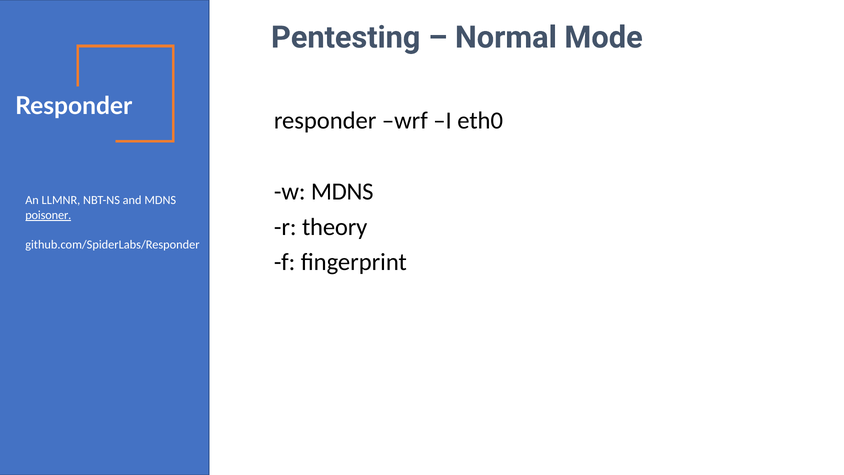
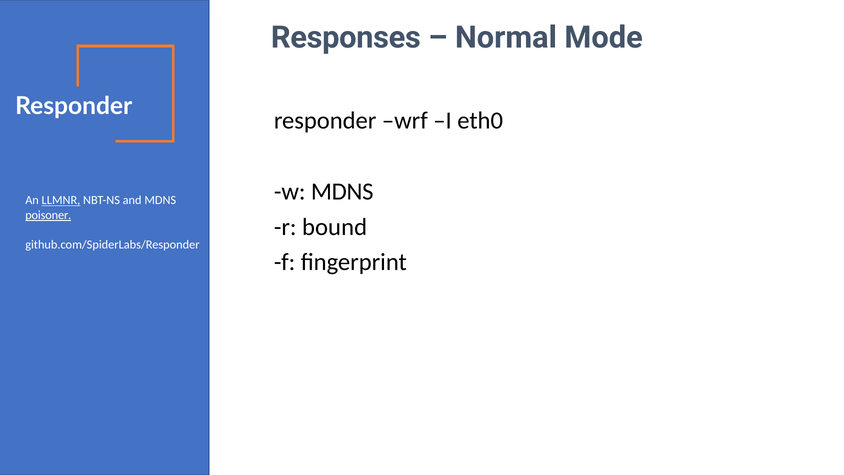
Pentesting: Pentesting -> Responses
LLMNR underline: none -> present
theory: theory -> bound
